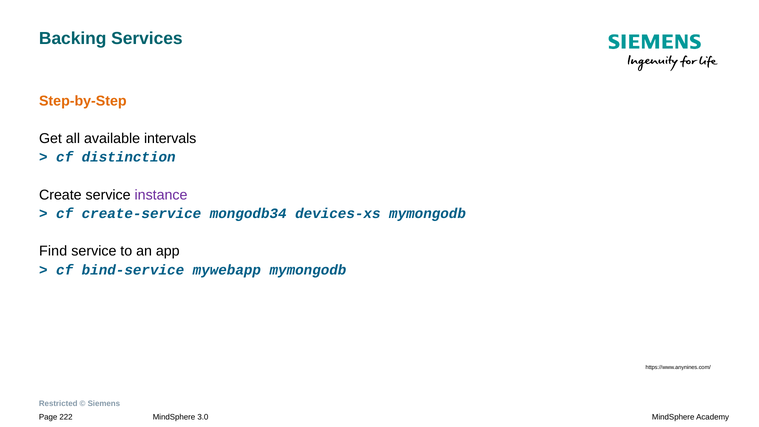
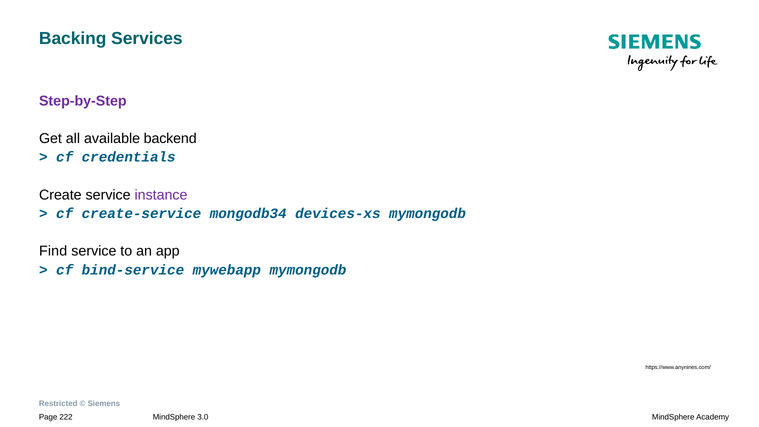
Step-by-Step colour: orange -> purple
intervals: intervals -> backend
distinction: distinction -> credentials
